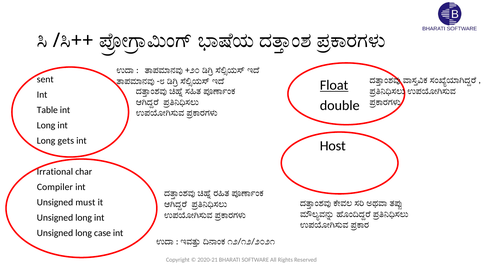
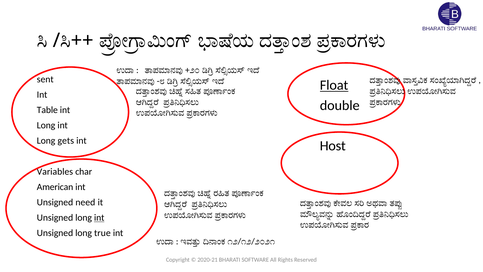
Irrational: Irrational -> Variables
Compiler: Compiler -> American
must: must -> need
int at (99, 217) underline: none -> present
case: case -> true
